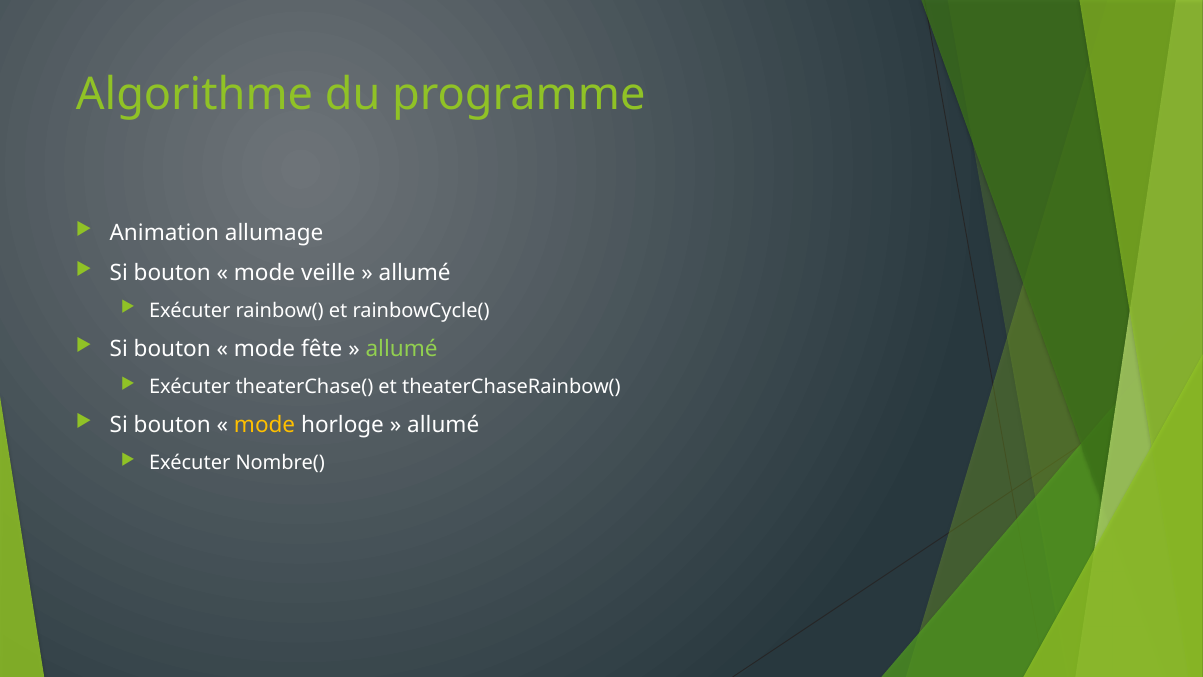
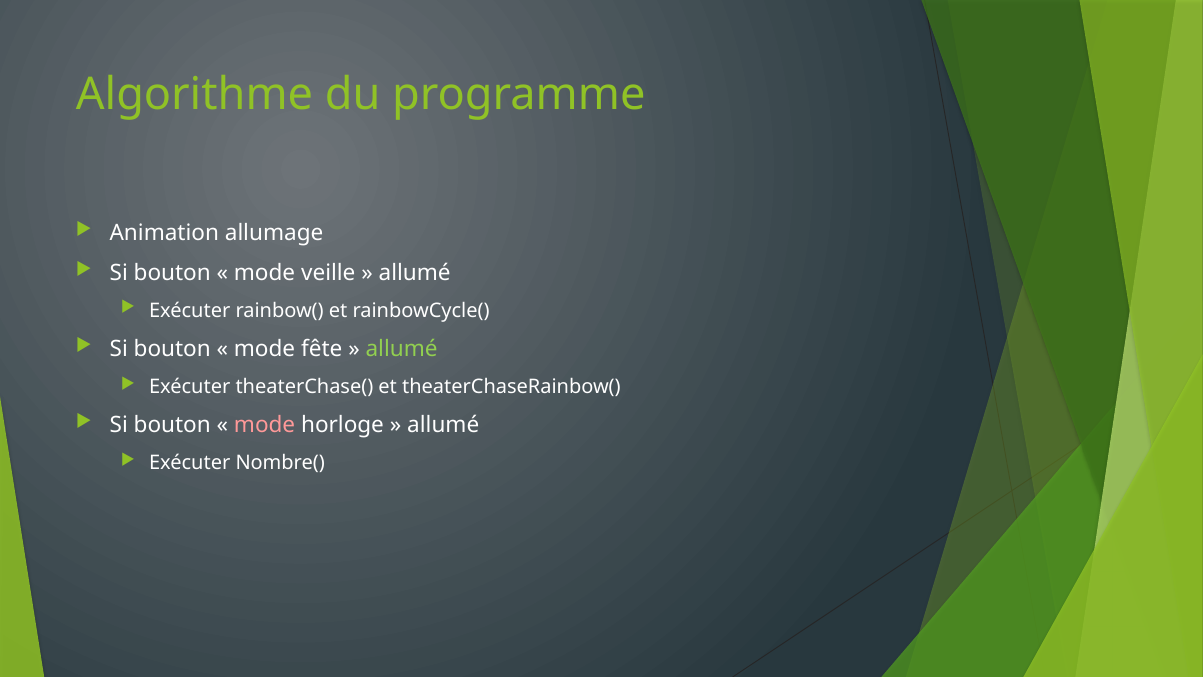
mode at (265, 425) colour: yellow -> pink
